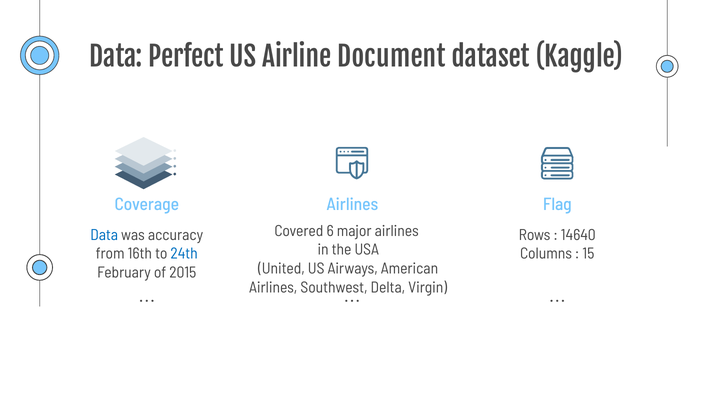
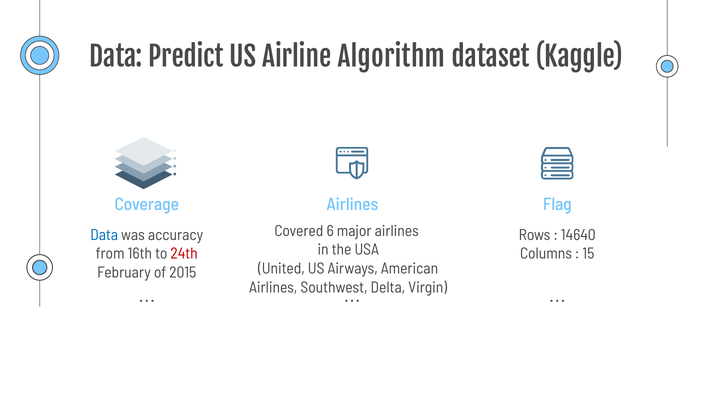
Perfect: Perfect -> Predict
Document: Document -> Algorithm
24th colour: blue -> red
